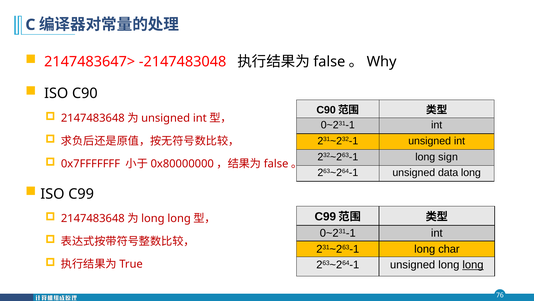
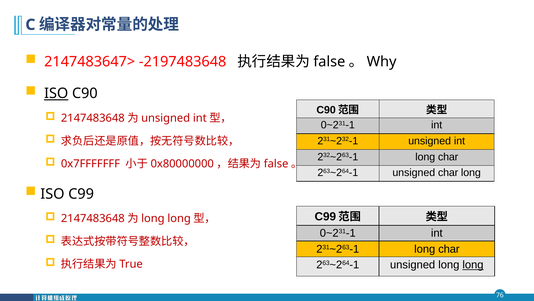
-2147483048: -2147483048 -> -2197483648
ISO at (56, 93) underline: none -> present
232~263-1 long sign: sign -> char
unsigned data: data -> char
